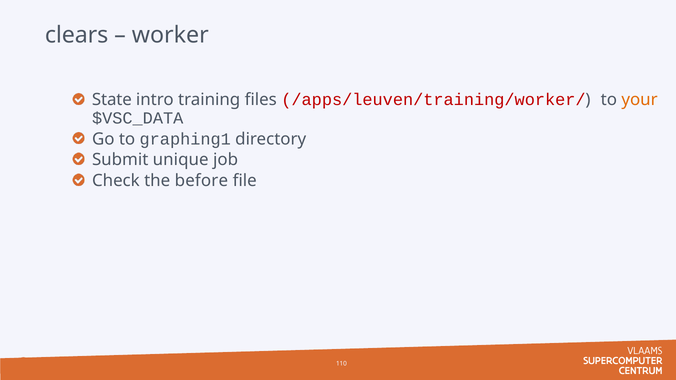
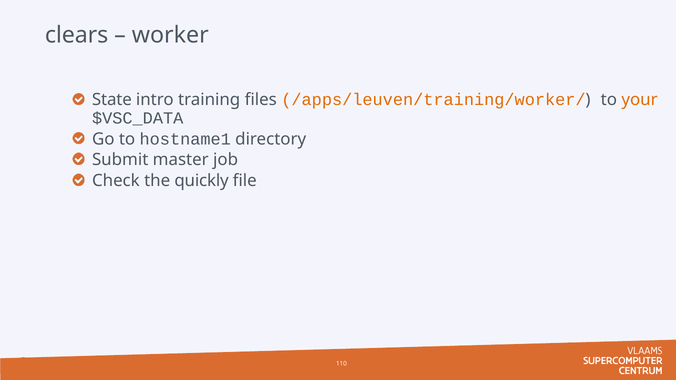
/apps/leuven/training/worker/ colour: red -> orange
graphing1: graphing1 -> hostname1
unique: unique -> master
before: before -> quickly
